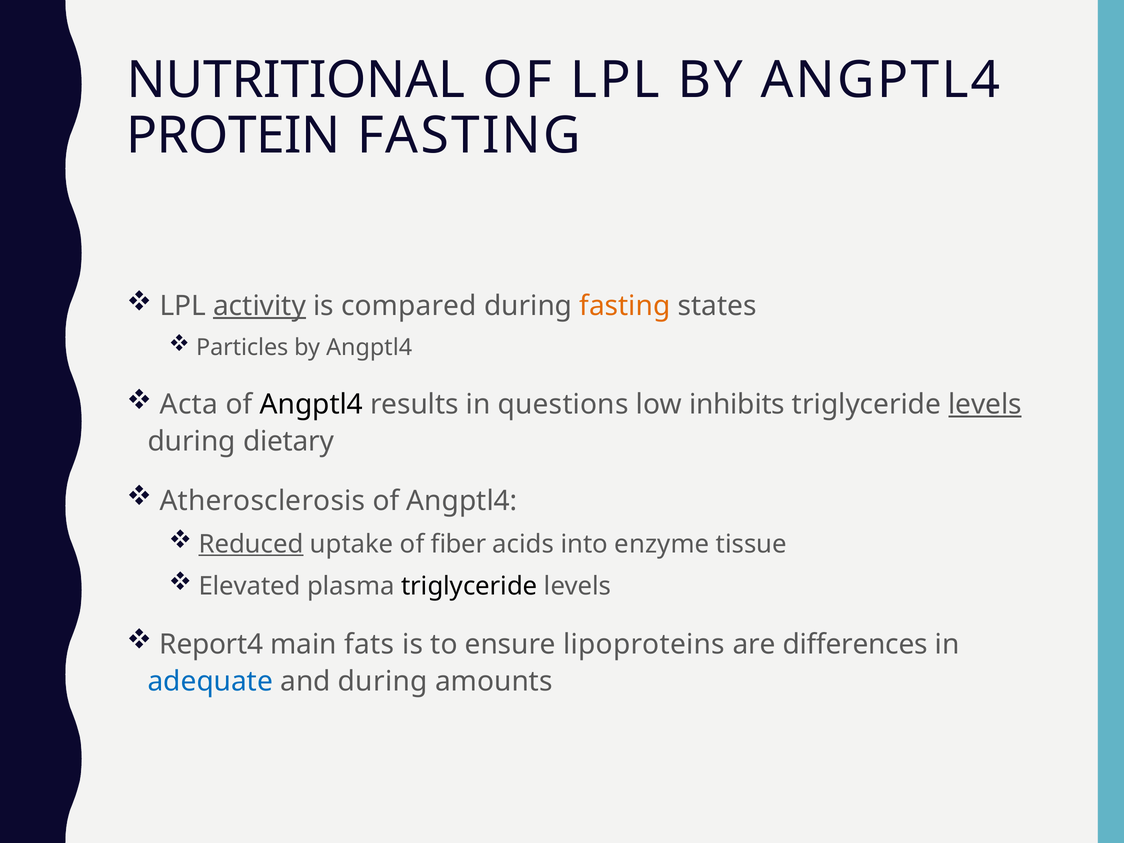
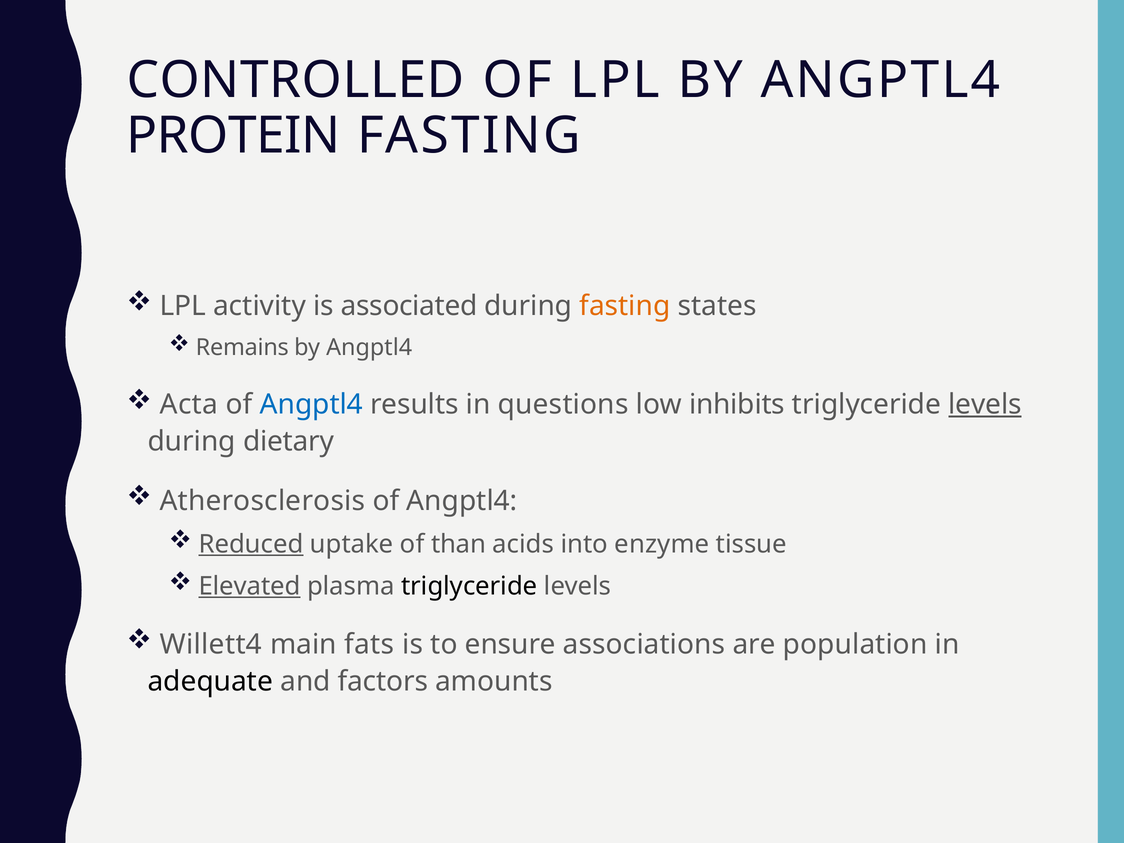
NUTRITIONAL: NUTRITIONAL -> CONTROLLED
activity underline: present -> none
compared: compared -> associated
Particles: Particles -> Remains
Angptl4 at (311, 404) colour: black -> blue
fiber: fiber -> than
Elevated underline: none -> present
Report4: Report4 -> Willett4
lipoproteins: lipoproteins -> associations
differences: differences -> population
adequate colour: blue -> black
and during: during -> factors
